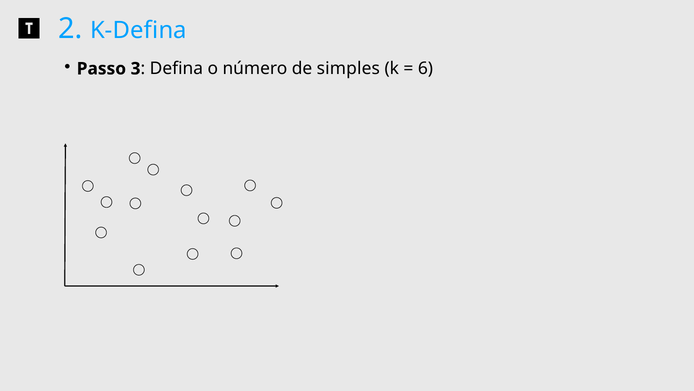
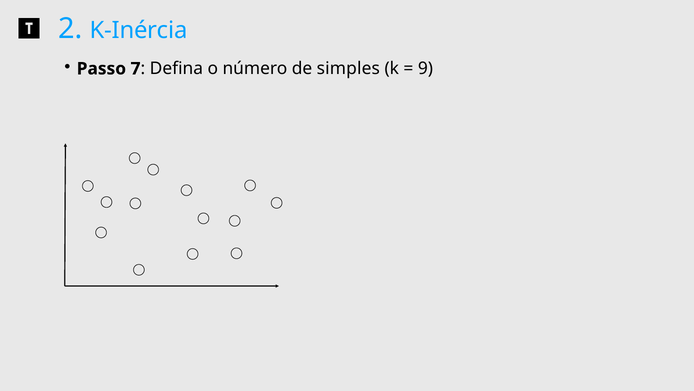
K-Defina: K-Defina -> K-Inércia
3: 3 -> 7
6: 6 -> 9
